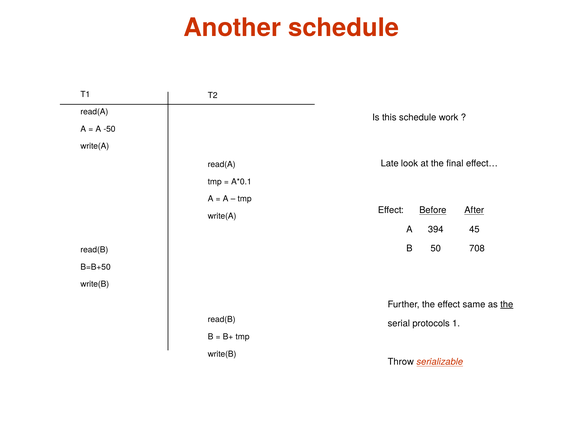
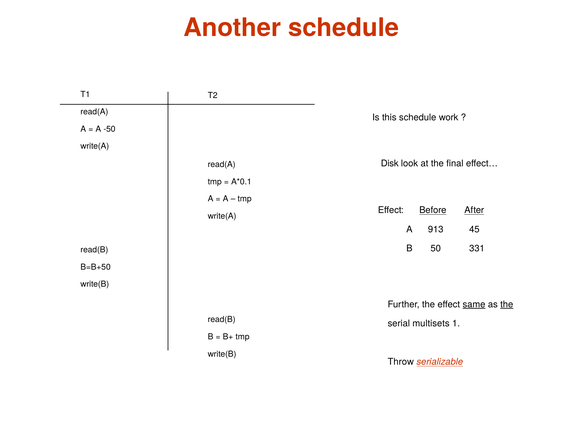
Late: Late -> Disk
394: 394 -> 913
708: 708 -> 331
same underline: none -> present
protocols: protocols -> multisets
